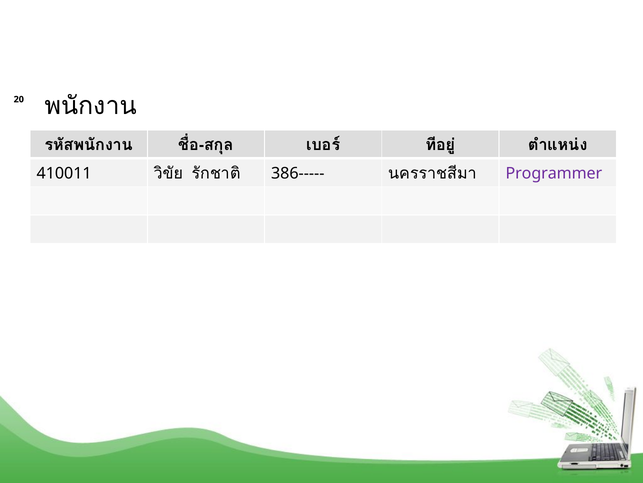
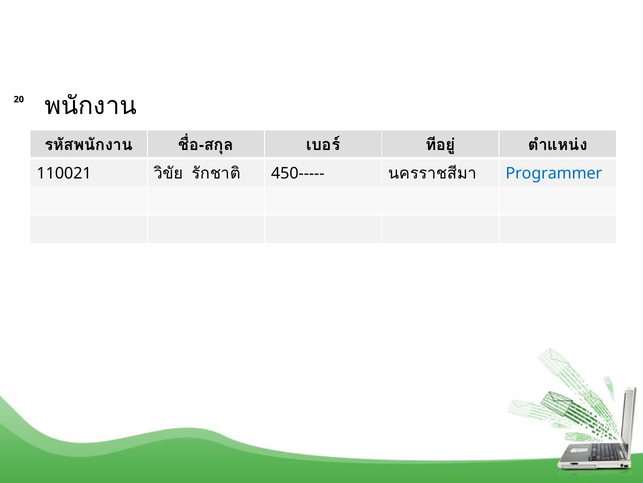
410011: 410011 -> 110021
386-----: 386----- -> 450-----
Programmer colour: purple -> blue
